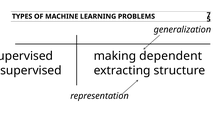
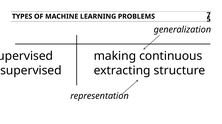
dependent: dependent -> continuous
